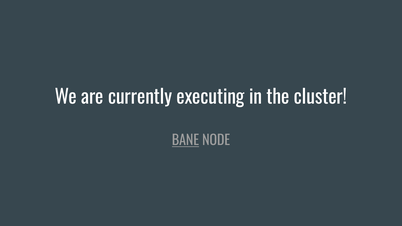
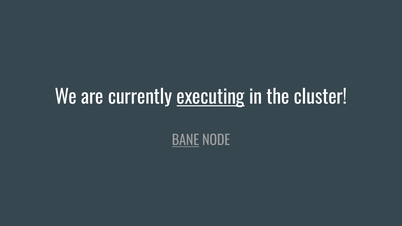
executing underline: none -> present
